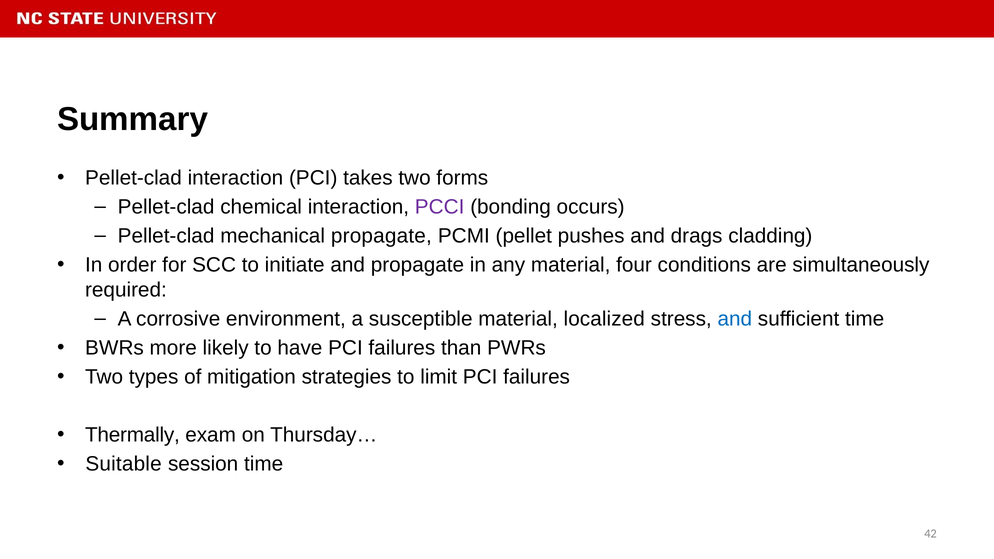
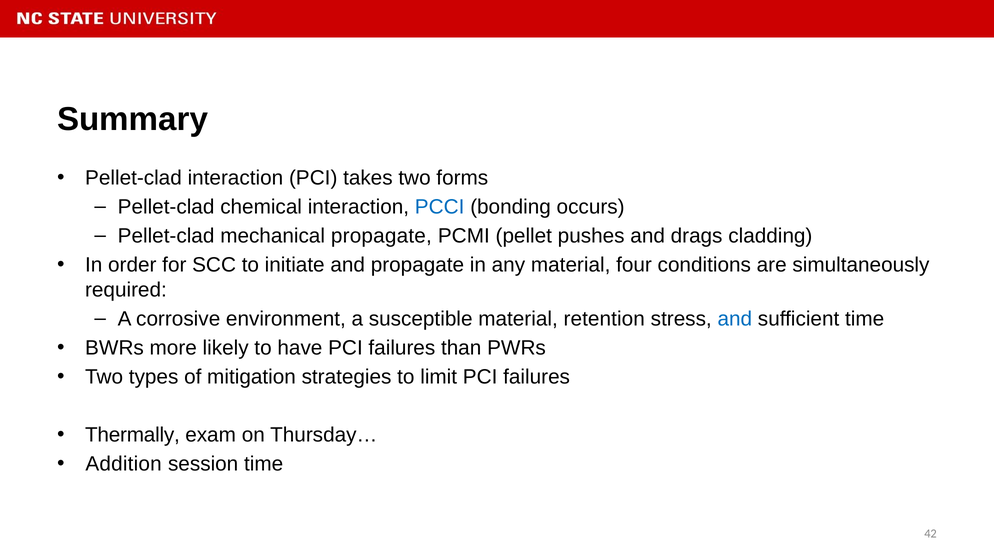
PCCI colour: purple -> blue
localized: localized -> retention
Suitable: Suitable -> Addition
